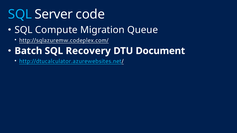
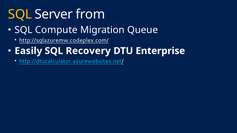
SQL at (20, 14) colour: light blue -> yellow
code: code -> from
Batch: Batch -> Easily
Document: Document -> Enterprise
